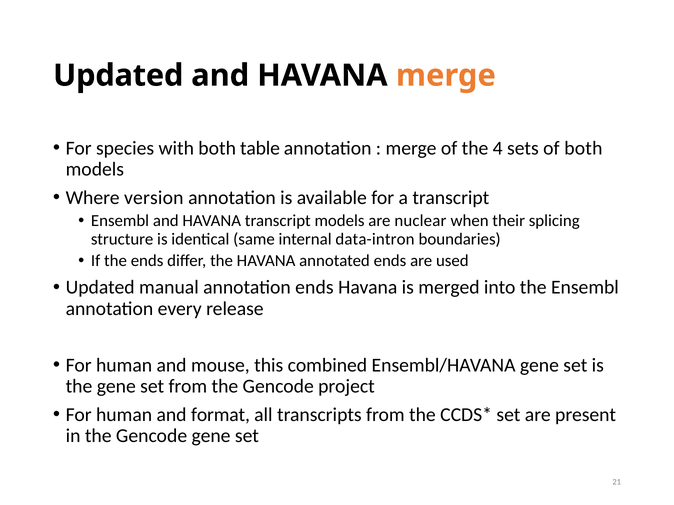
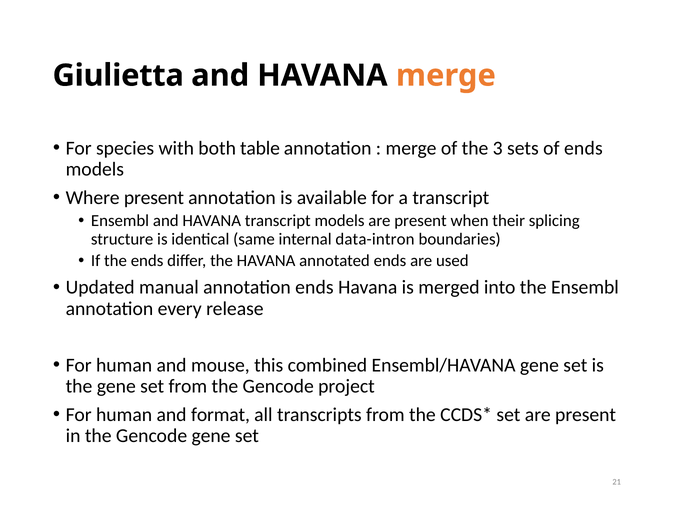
Updated at (118, 76): Updated -> Giulietta
4: 4 -> 3
of both: both -> ends
Where version: version -> present
models are nuclear: nuclear -> present
